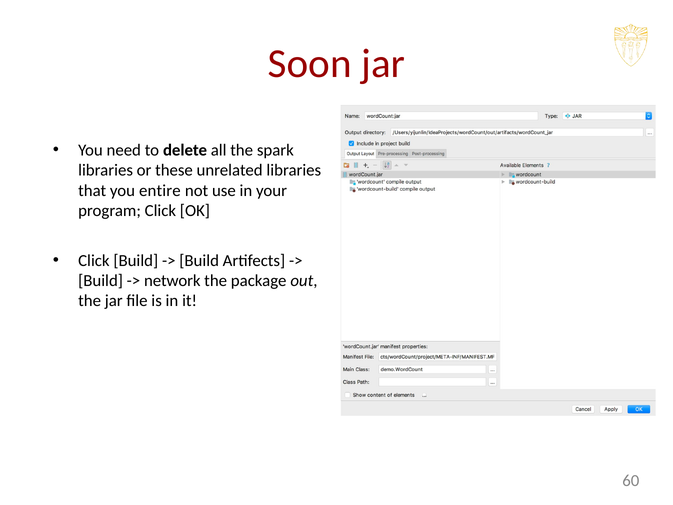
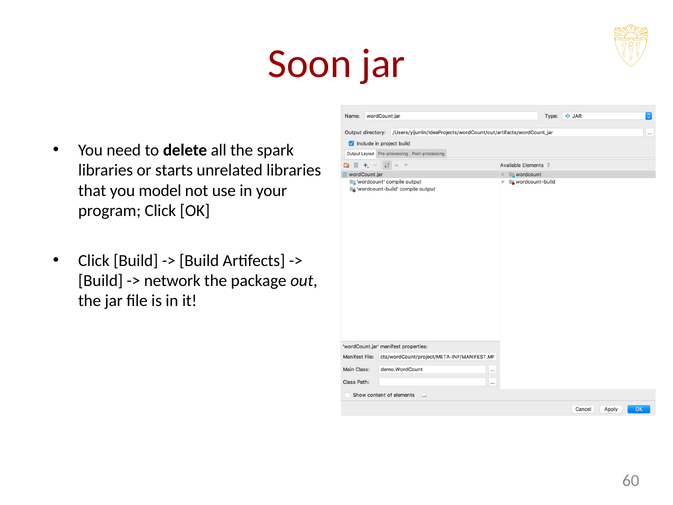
these: these -> starts
entire: entire -> model
